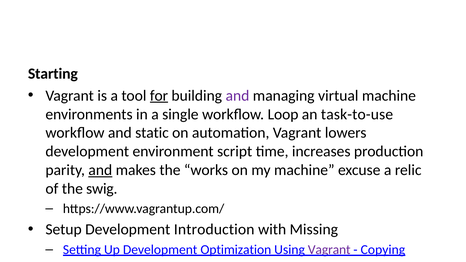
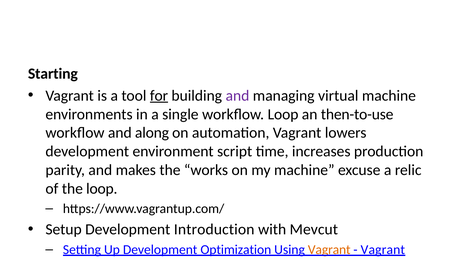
task-to-use: task-to-use -> then-to-use
static: static -> along
and at (100, 170) underline: present -> none
the swig: swig -> loop
Missing: Missing -> Mevcut
Vagrant at (329, 250) colour: purple -> orange
Copying at (383, 250): Copying -> Vagrant
